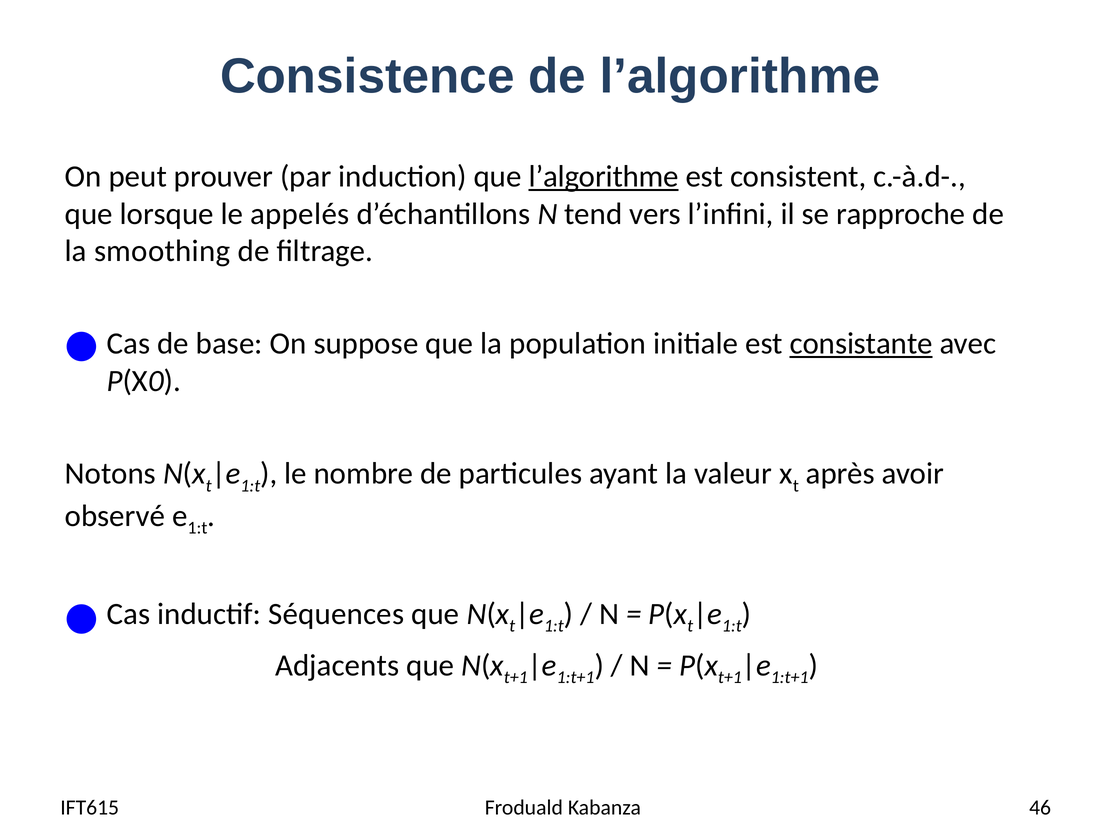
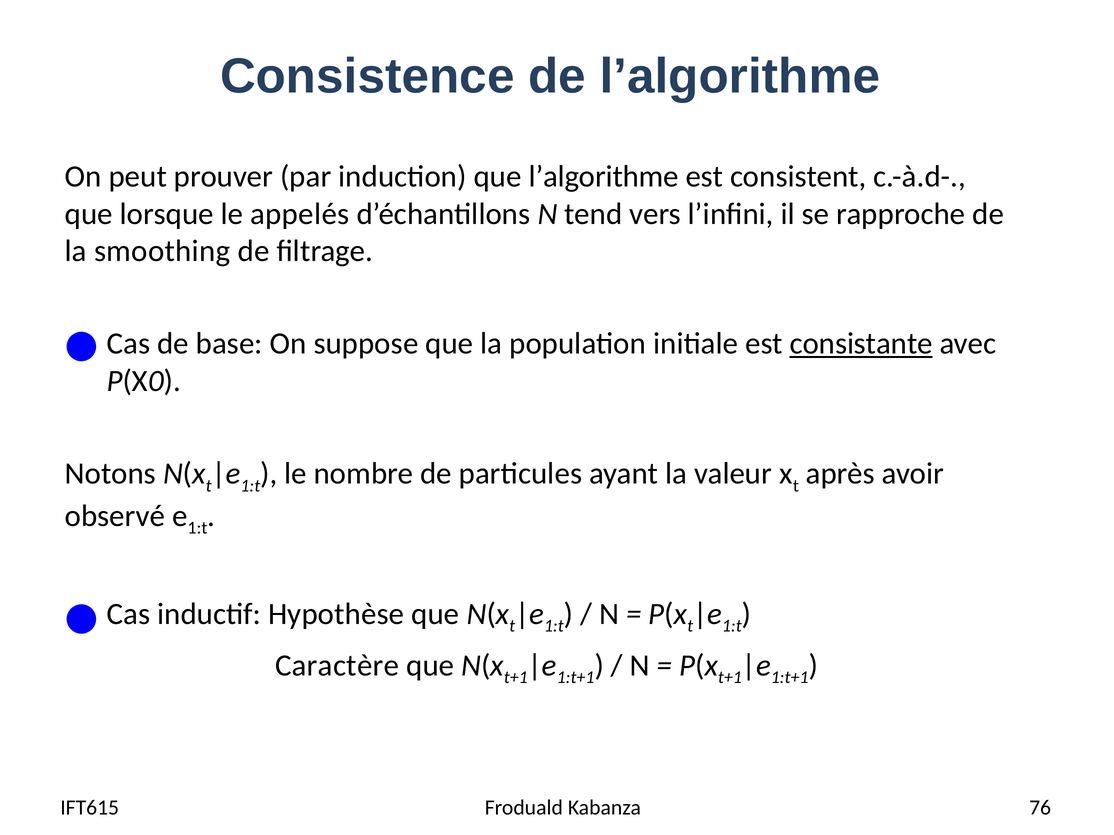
l’algorithme at (604, 177) underline: present -> none
Séquences: Séquences -> Hypothèse
Adjacents: Adjacents -> Caractère
46: 46 -> 76
